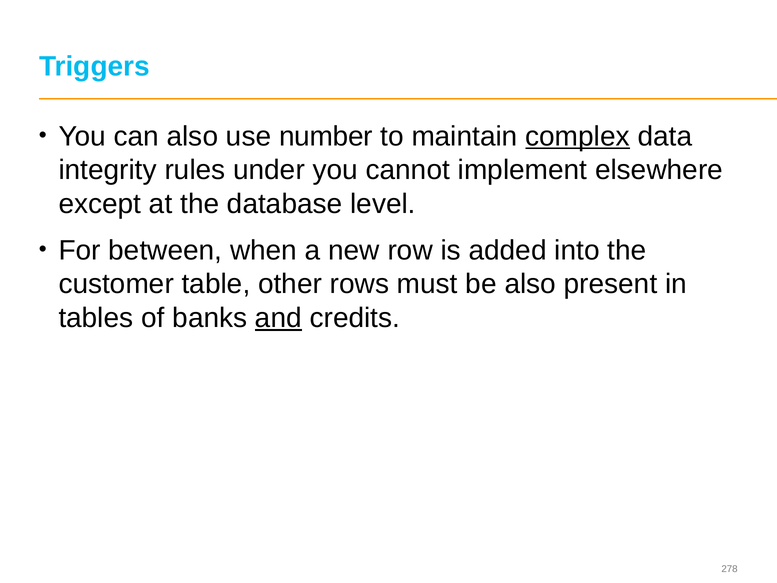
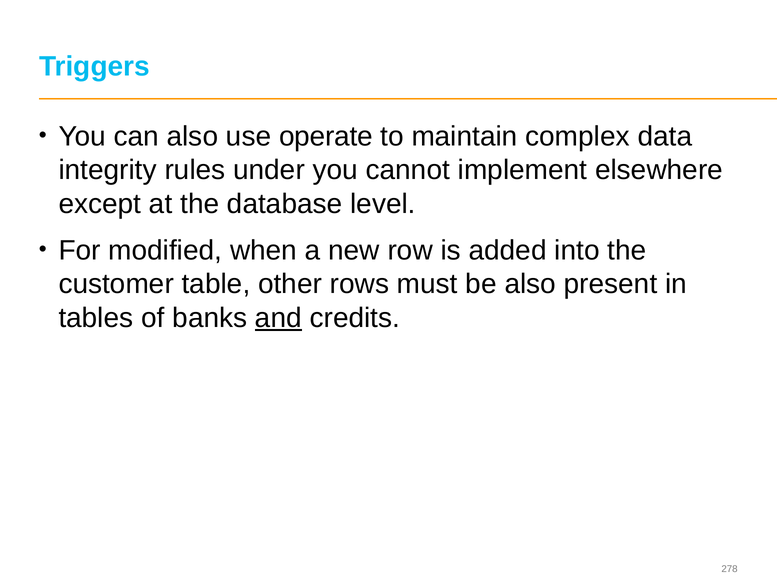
number: number -> operate
complex underline: present -> none
between: between -> modified
